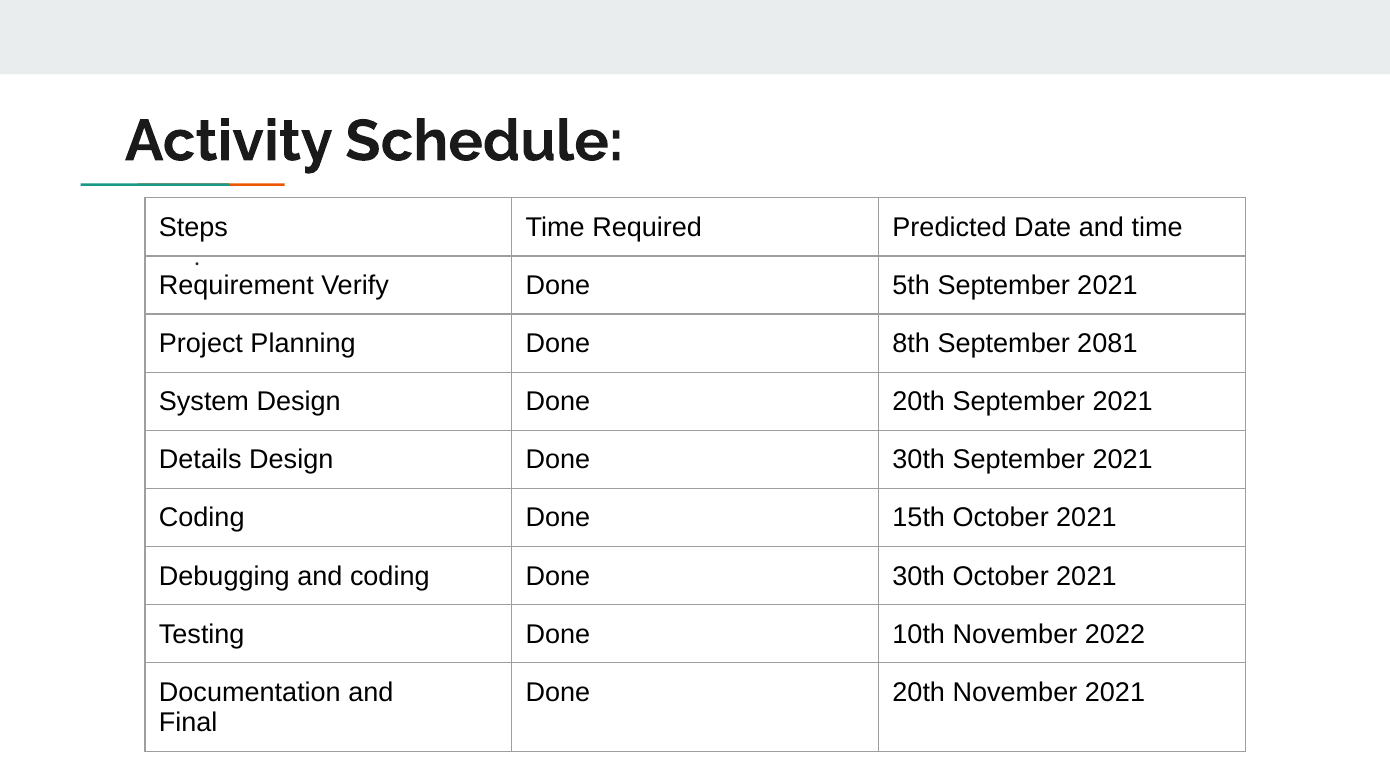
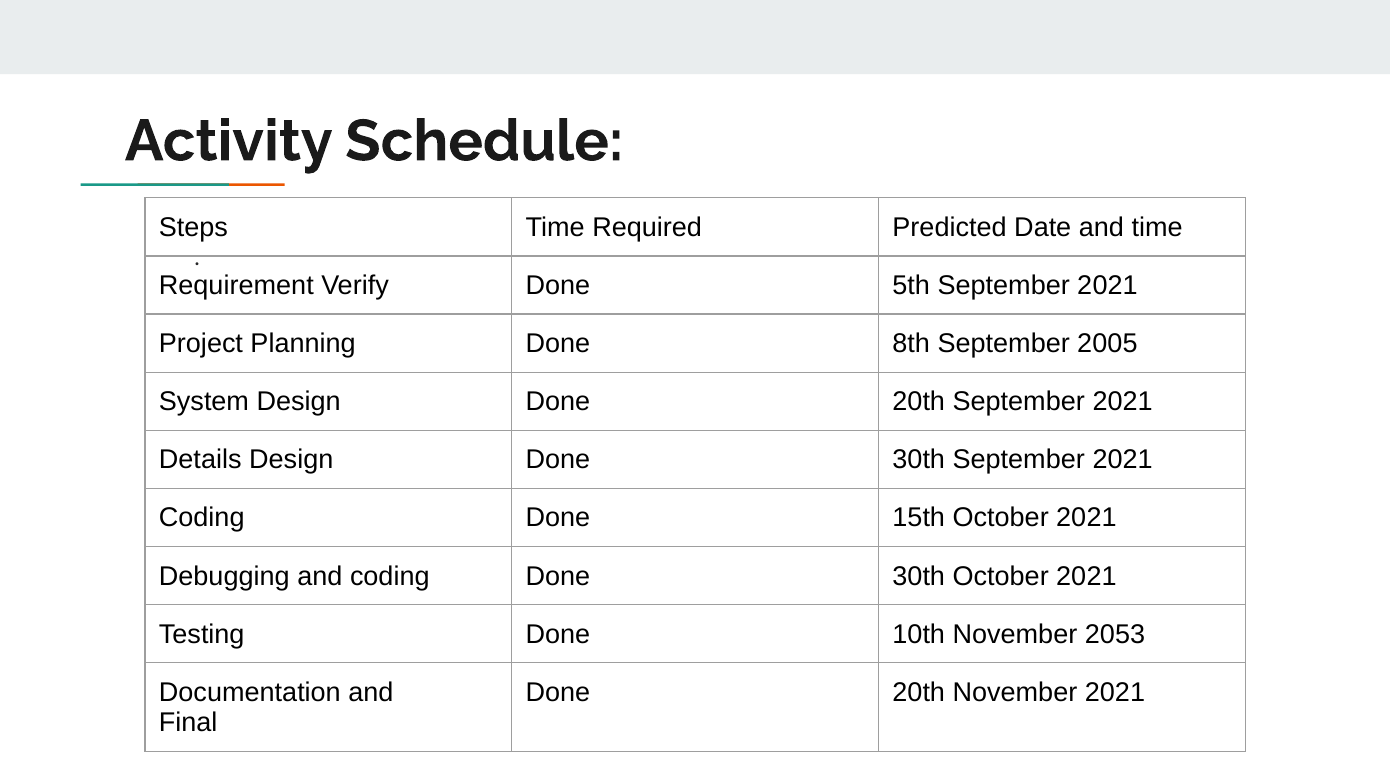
2081: 2081 -> 2005
2022: 2022 -> 2053
